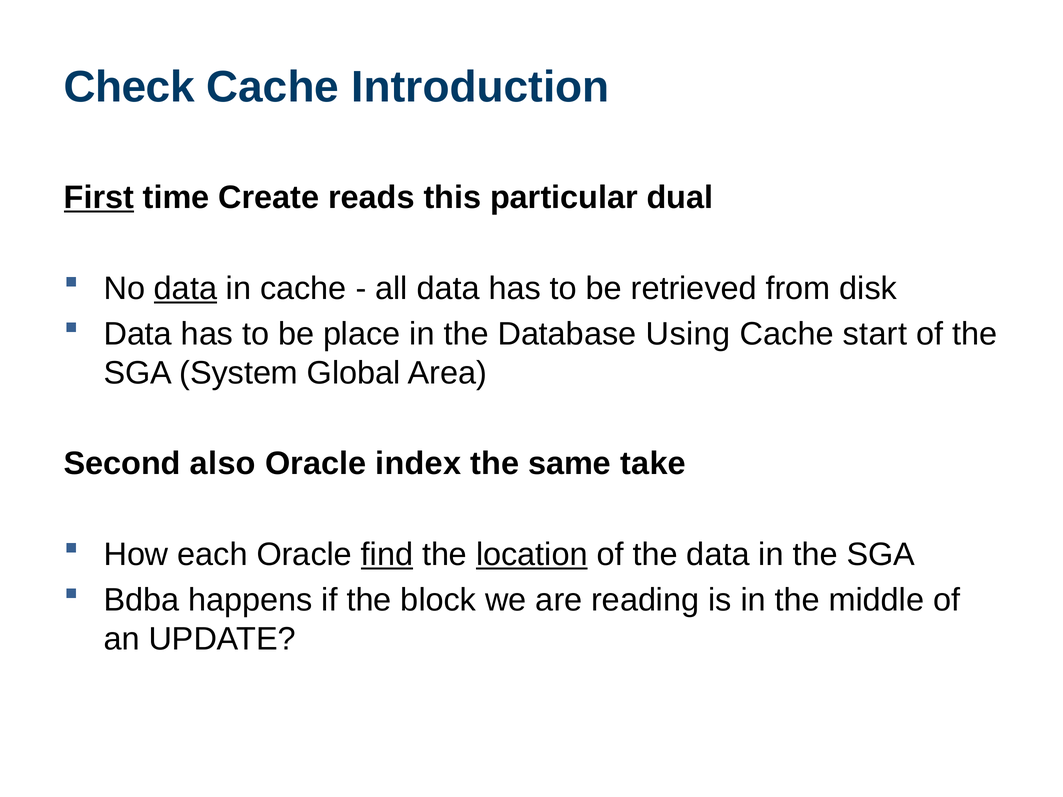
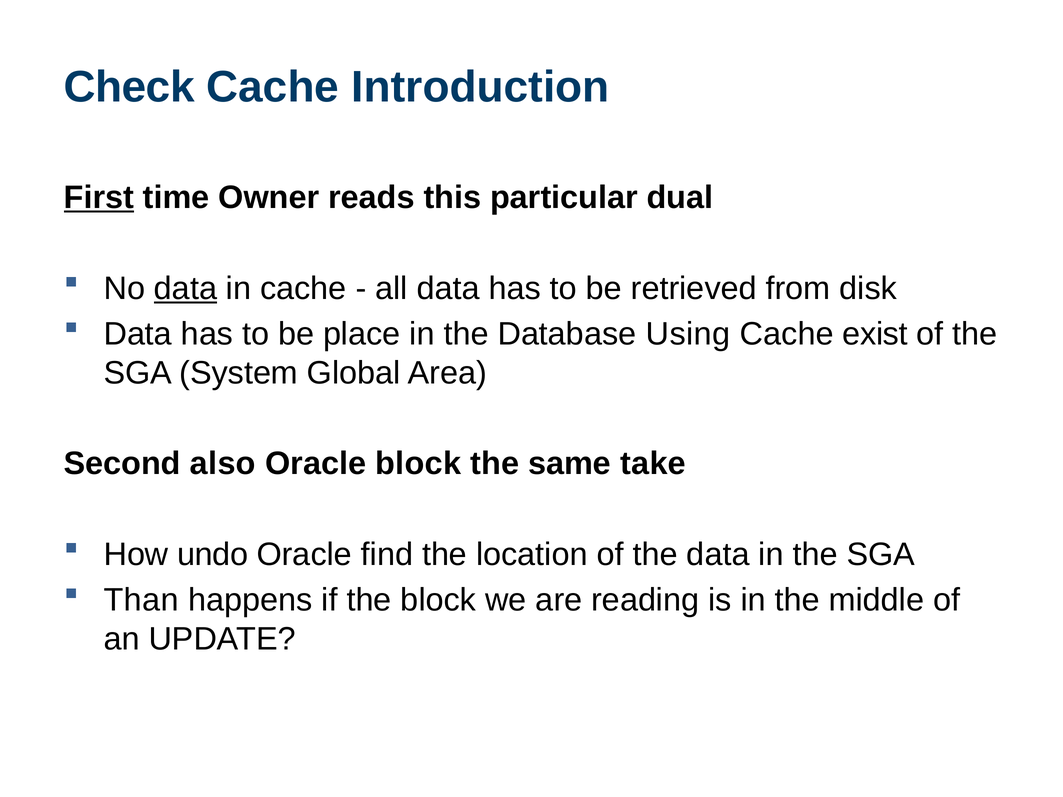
Create: Create -> Owner
start: start -> exist
Oracle index: index -> block
each: each -> undo
find underline: present -> none
location underline: present -> none
Bdba: Bdba -> Than
